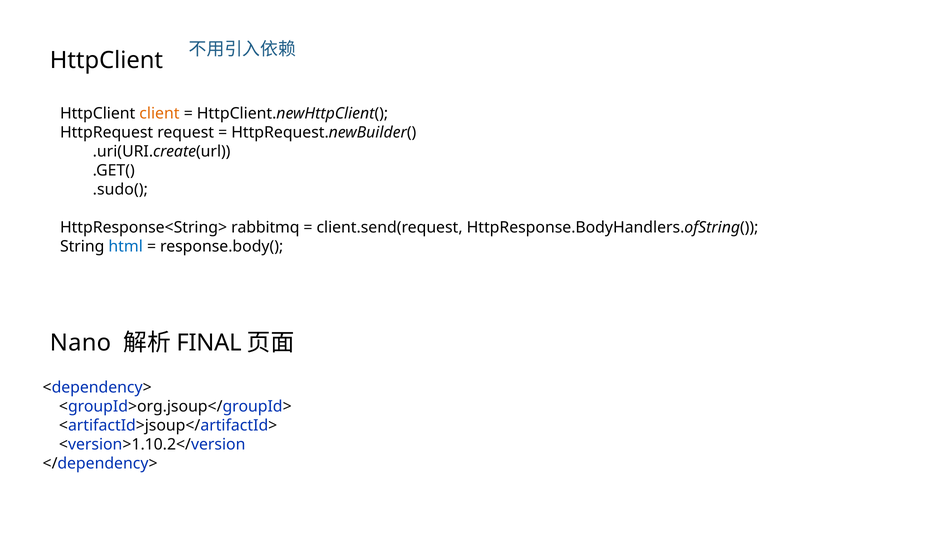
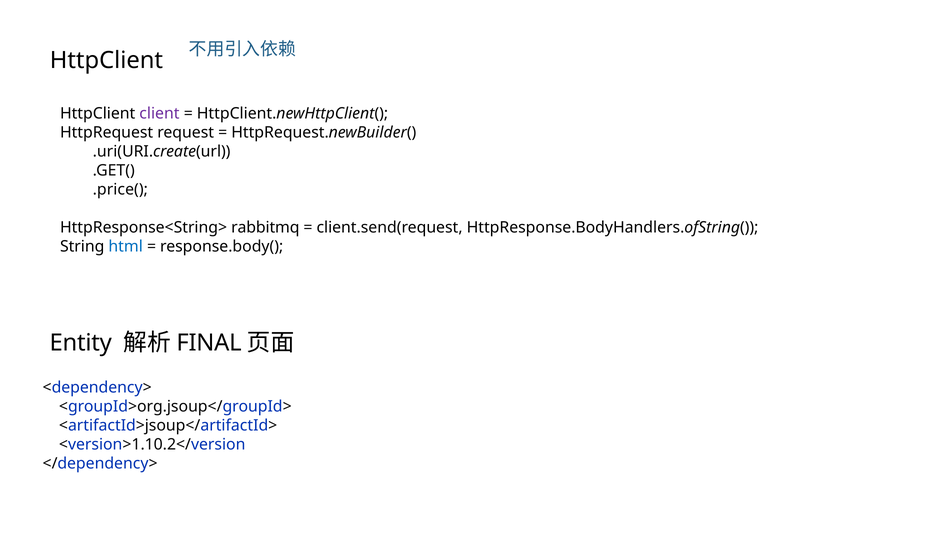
client colour: orange -> purple
.sudo(: .sudo( -> .price(
Nano: Nano -> Entity
